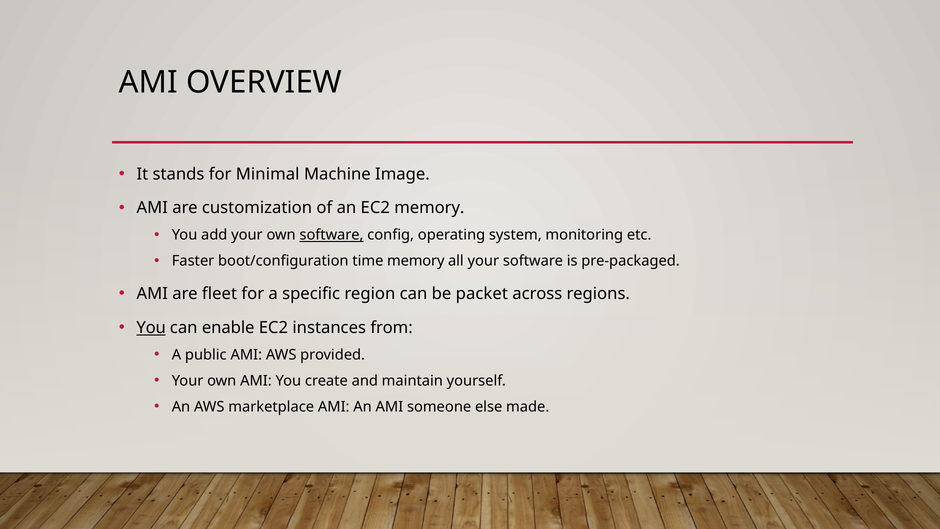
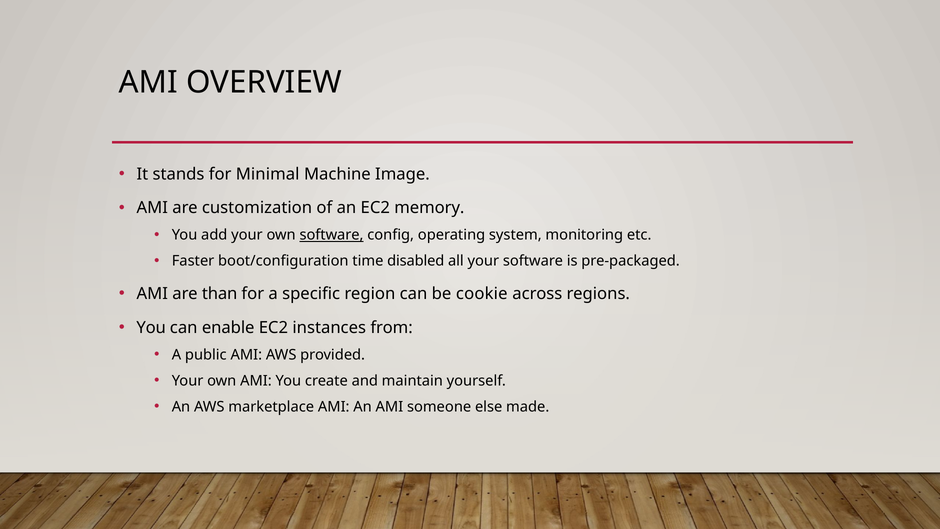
time memory: memory -> disabled
fleet: fleet -> than
packet: packet -> cookie
You at (151, 327) underline: present -> none
